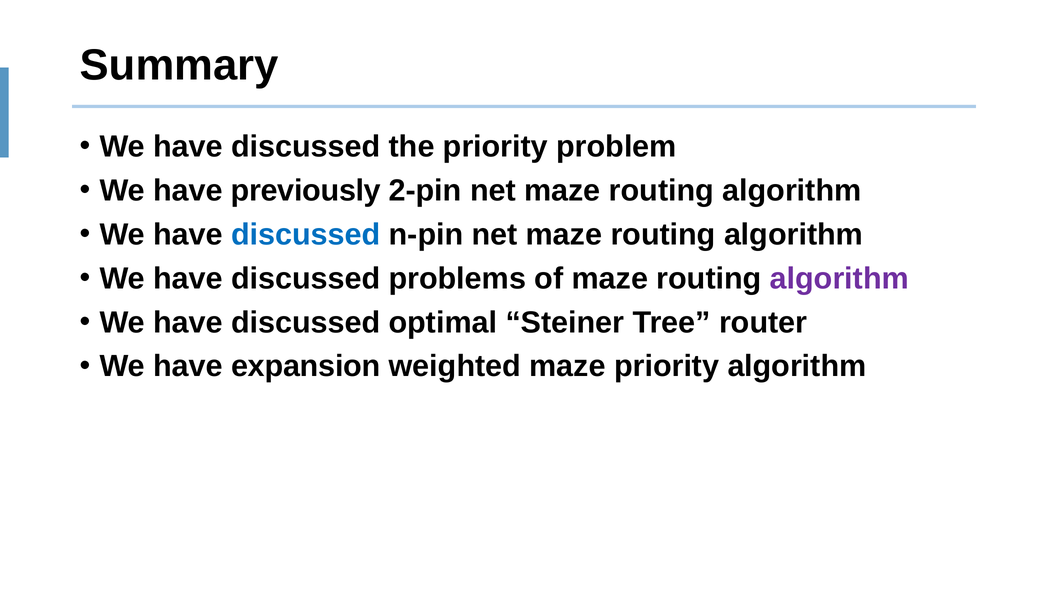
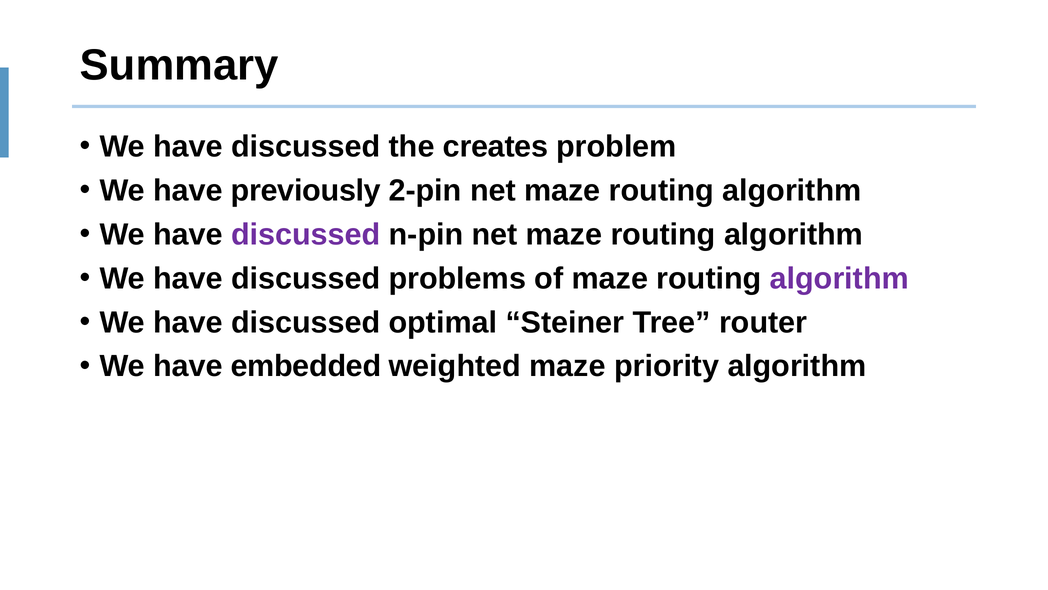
the priority: priority -> creates
discussed at (306, 234) colour: blue -> purple
expansion: expansion -> embedded
